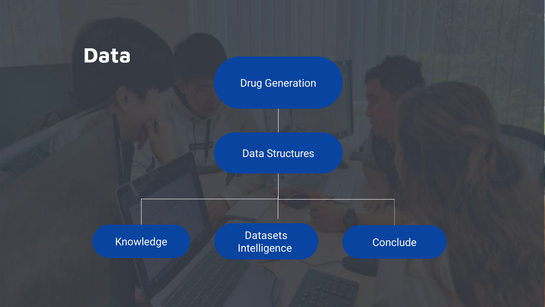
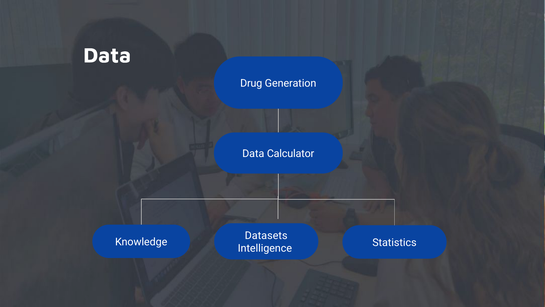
Structures: Structures -> Calculator
Conclude: Conclude -> Statistics
